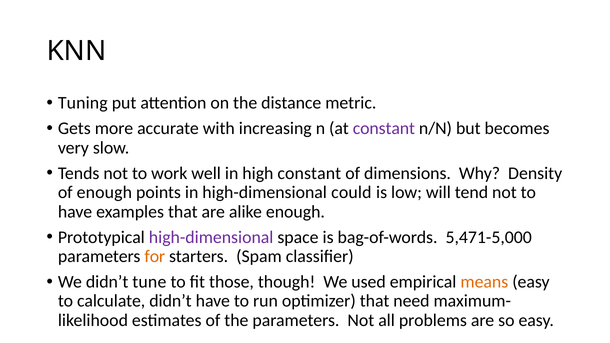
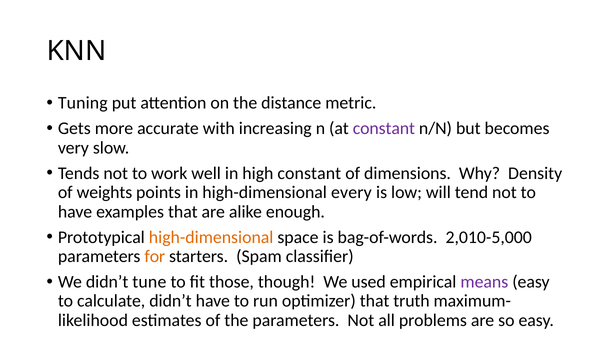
of enough: enough -> weights
could: could -> every
high-dimensional at (211, 237) colour: purple -> orange
5,471-5,000: 5,471-5,000 -> 2,010-5,000
means colour: orange -> purple
need: need -> truth
